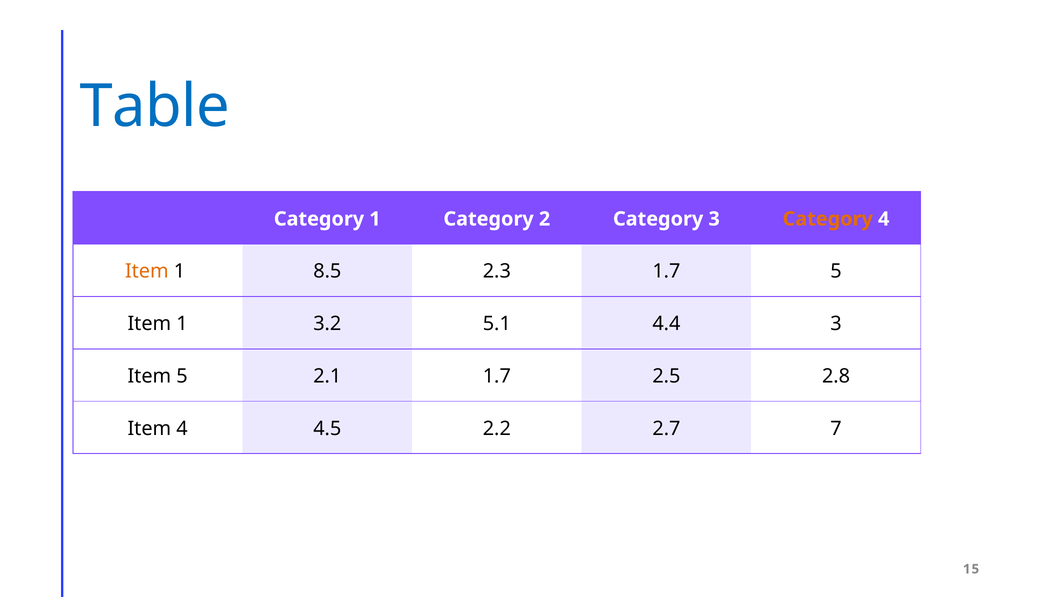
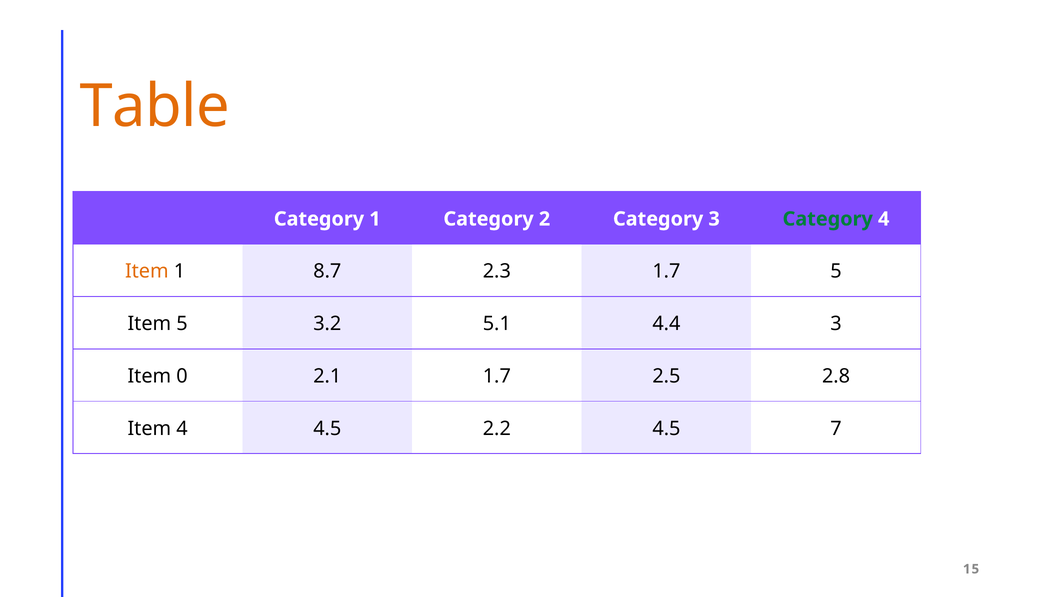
Table colour: blue -> orange
Category at (828, 219) colour: orange -> green
8.5: 8.5 -> 8.7
1 at (182, 323): 1 -> 5
Item 5: 5 -> 0
2.2 2.7: 2.7 -> 4.5
